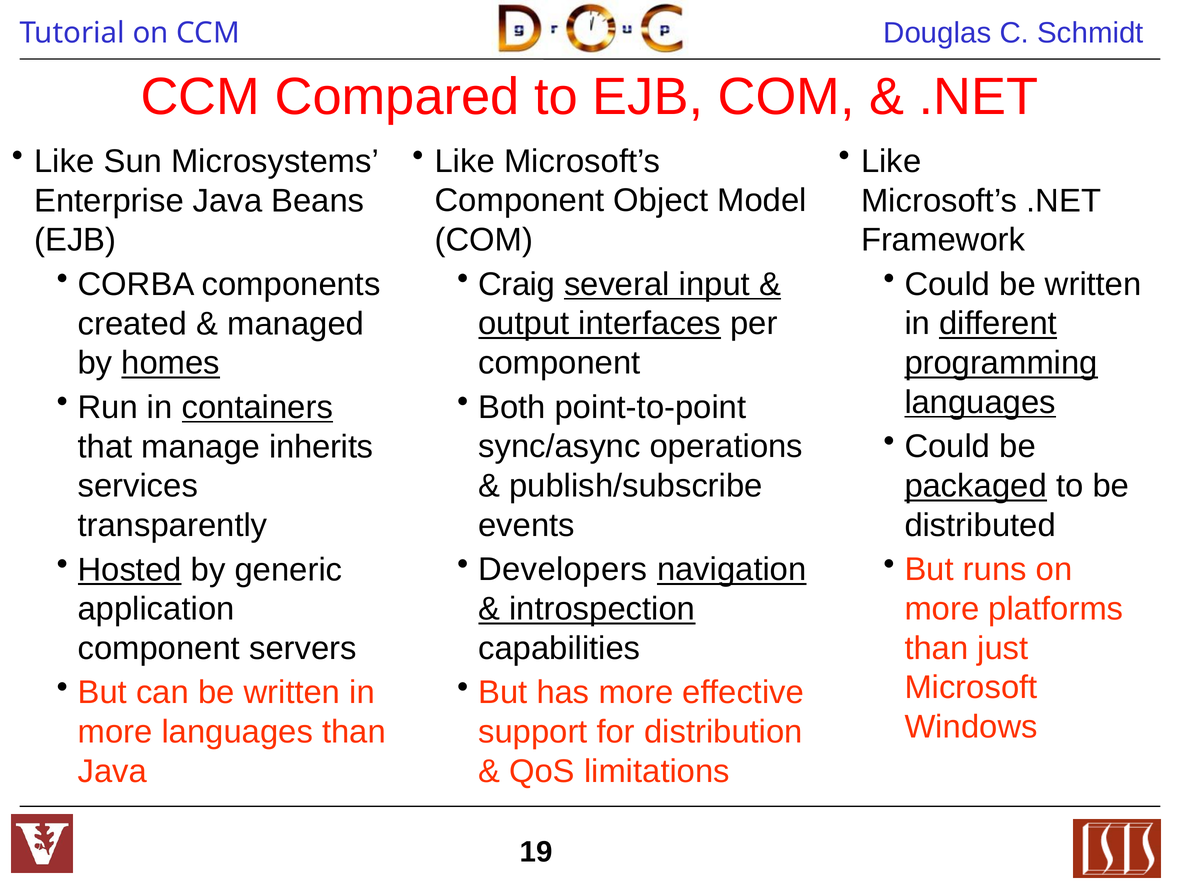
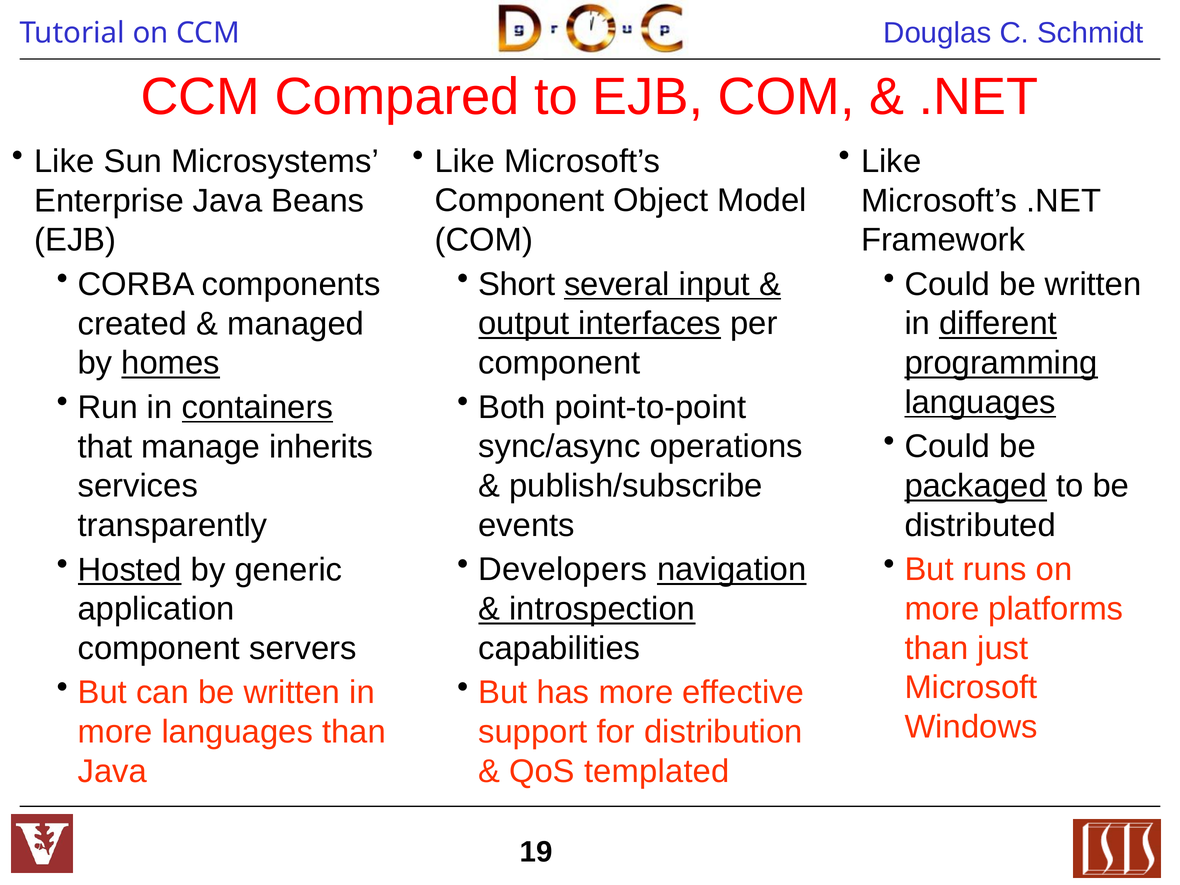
Craig: Craig -> Short
limitations: limitations -> templated
